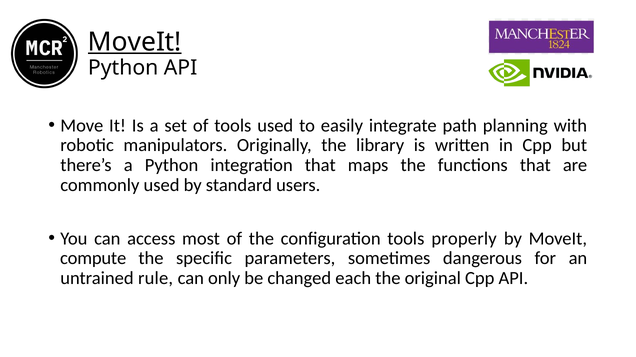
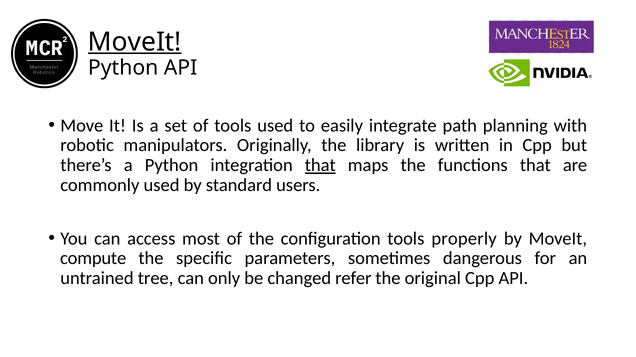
that at (320, 166) underline: none -> present
rule: rule -> tree
each: each -> refer
